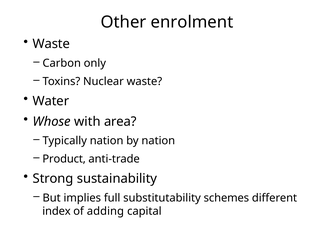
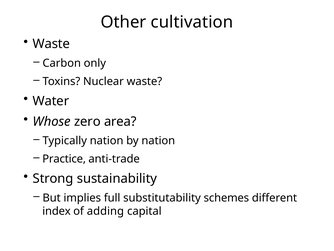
enrolment: enrolment -> cultivation
with: with -> zero
Product: Product -> Practice
